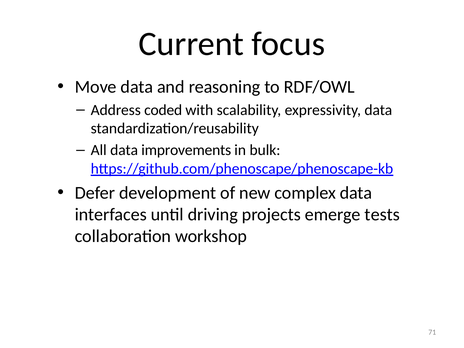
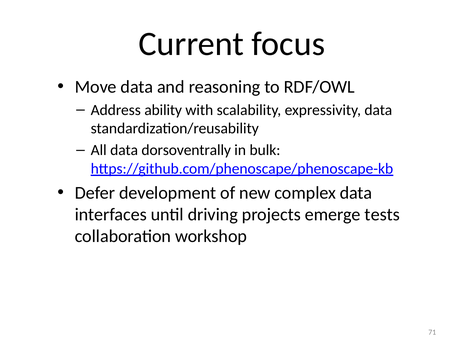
coded: coded -> ability
improvements: improvements -> dorsoventrally
